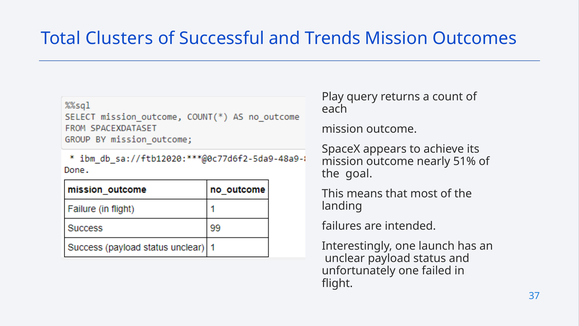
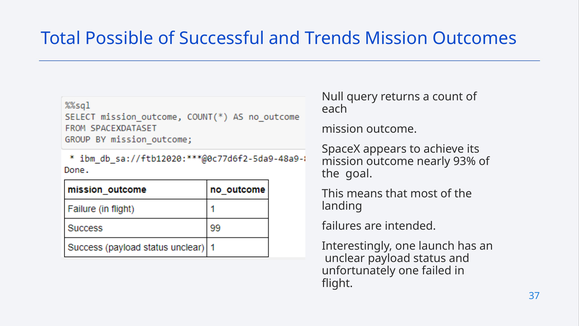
Clusters: Clusters -> Possible
Play: Play -> Null
51%: 51% -> 93%
